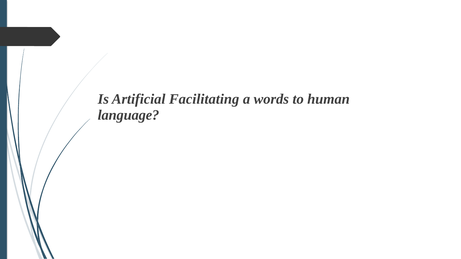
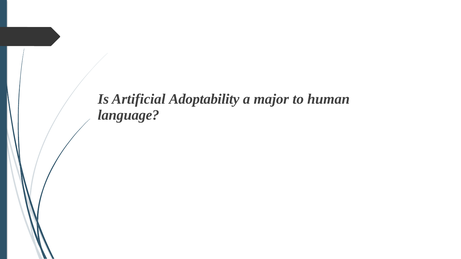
Facilitating: Facilitating -> Adoptability
words: words -> major
